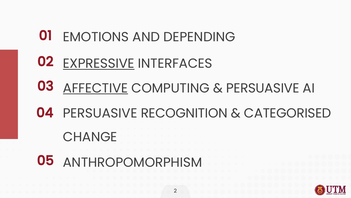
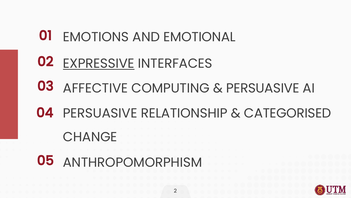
DEPENDING: DEPENDING -> EMOTIONAL
AFFECTIVE underline: present -> none
RECOGNITION: RECOGNITION -> RELATIONSHIP
